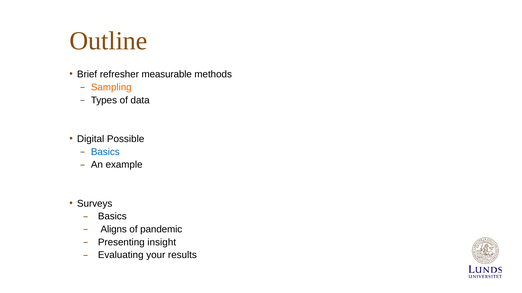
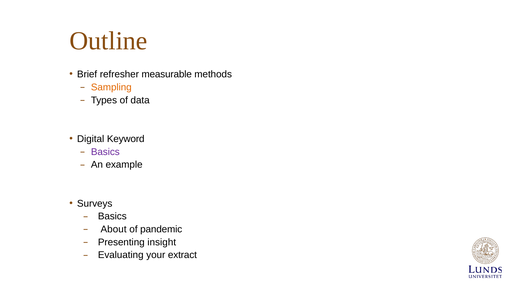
Possible: Possible -> Keyword
Basics at (105, 152) colour: blue -> purple
Aligns: Aligns -> About
results: results -> extract
